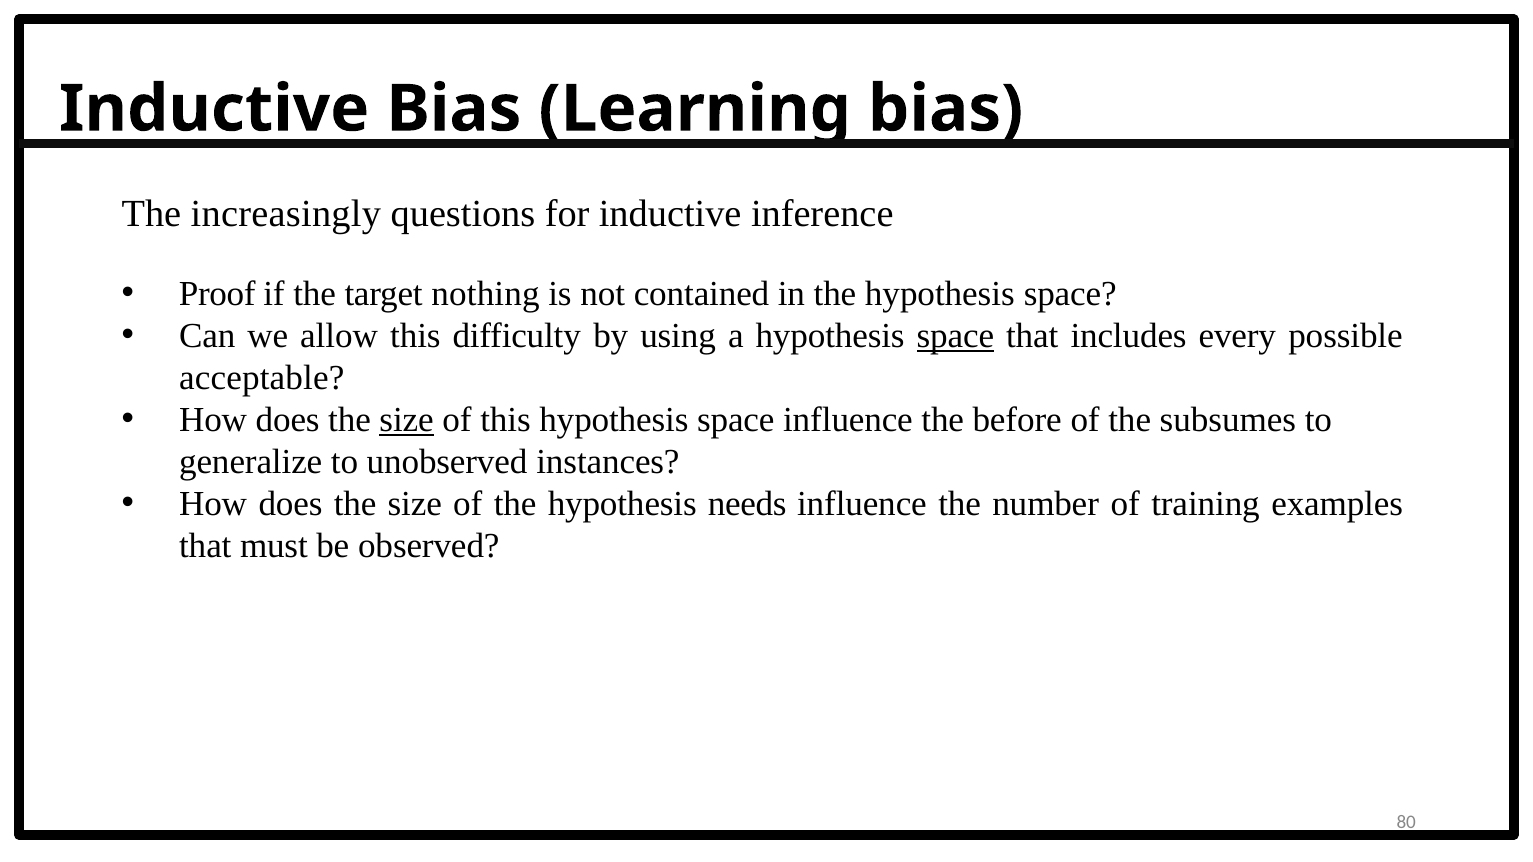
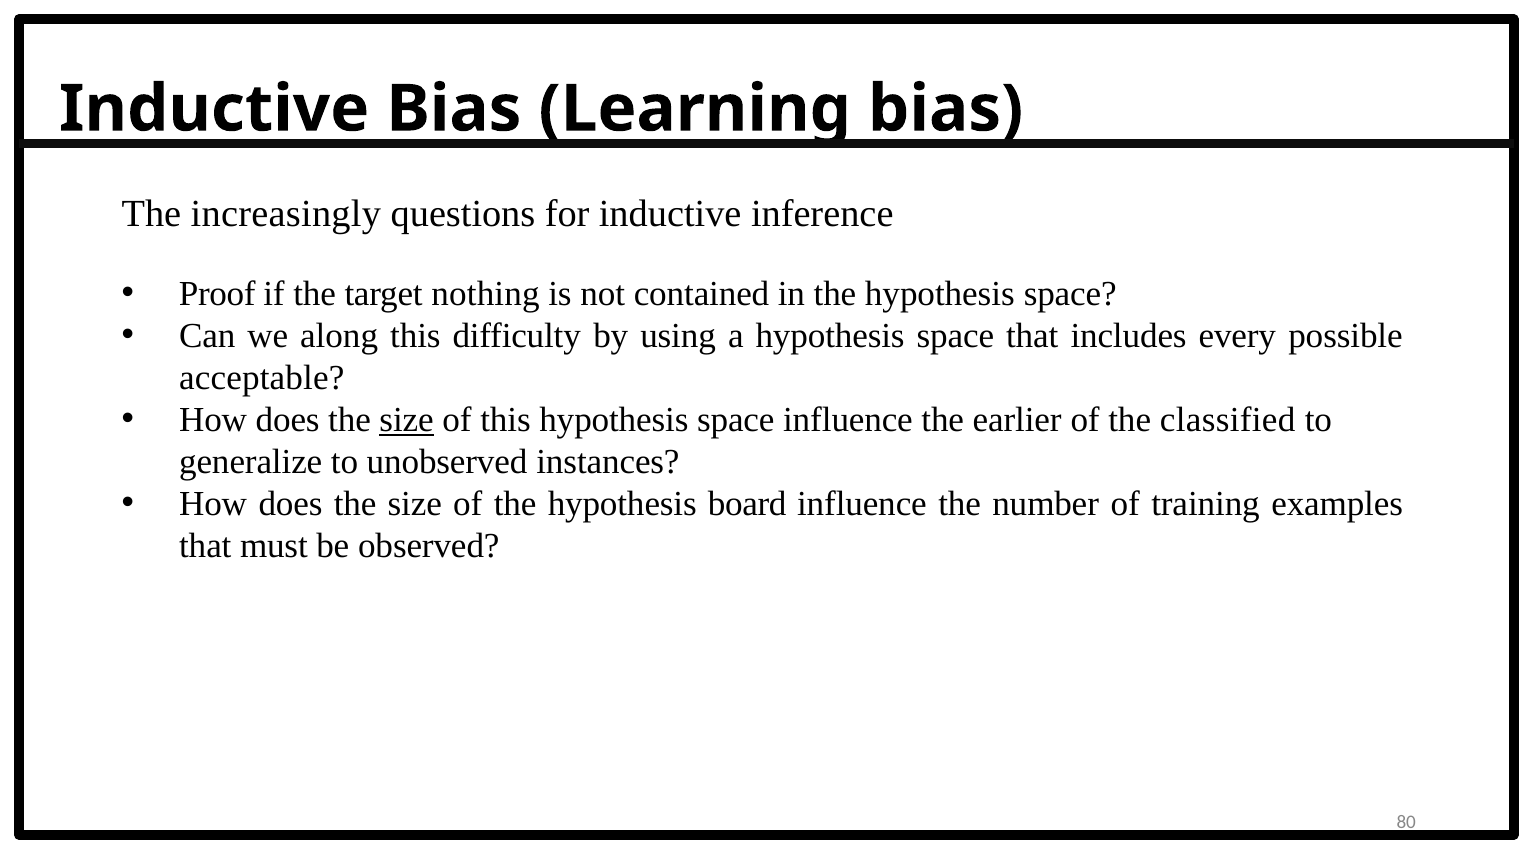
allow: allow -> along
space at (955, 336) underline: present -> none
before: before -> earlier
subsumes: subsumes -> classified
needs: needs -> board
